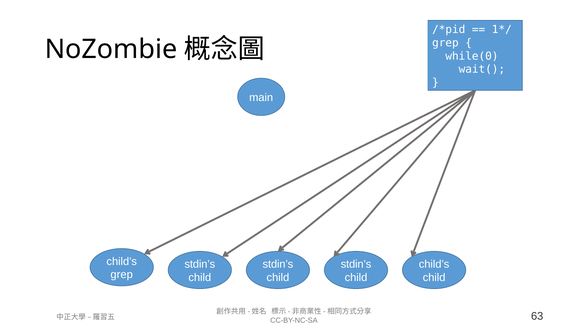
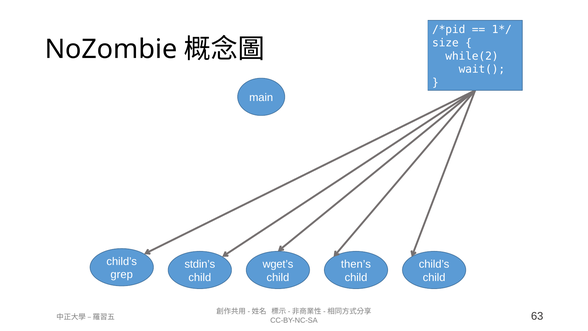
grep at (445, 43): grep -> size
while(0: while(0 -> while(2
stdin’s at (278, 264): stdin’s -> wget’s
stdin’s at (356, 264): stdin’s -> then’s
